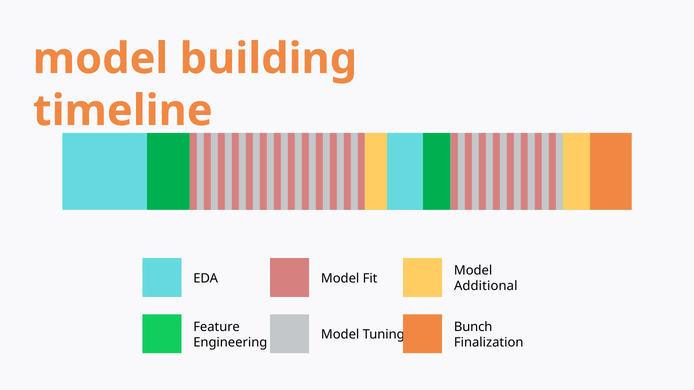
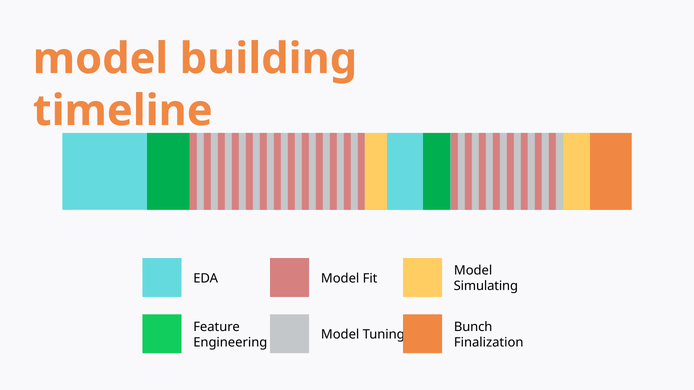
Additional: Additional -> Simulating
